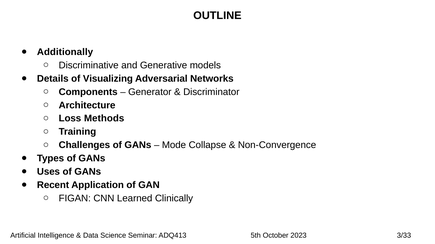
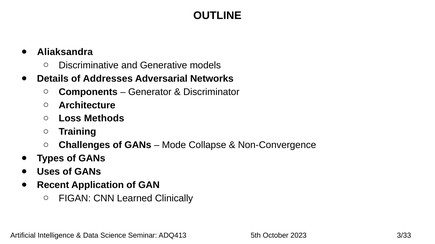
Additionally: Additionally -> Aliaksandra
Visualizing: Visualizing -> Addresses
